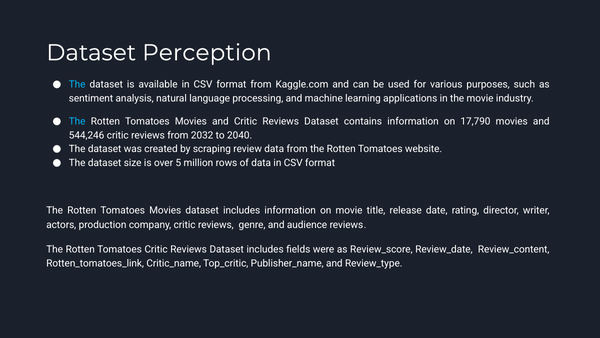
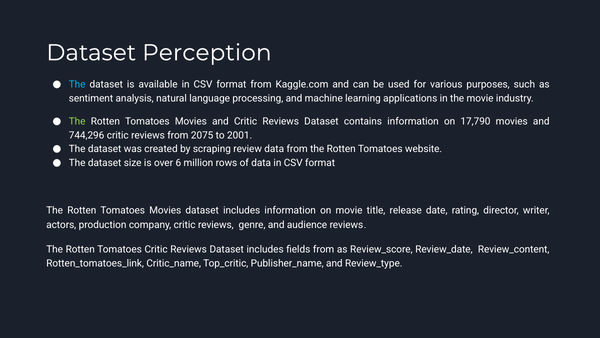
The at (77, 121) colour: light blue -> light green
544,246: 544,246 -> 744,296
2032: 2032 -> 2075
2040: 2040 -> 2001
5: 5 -> 6
fields were: were -> from
